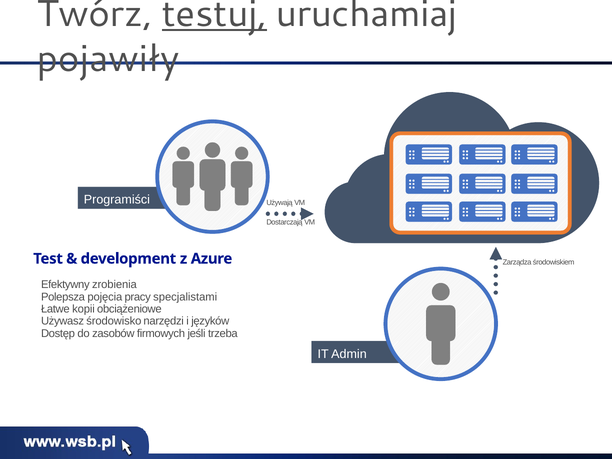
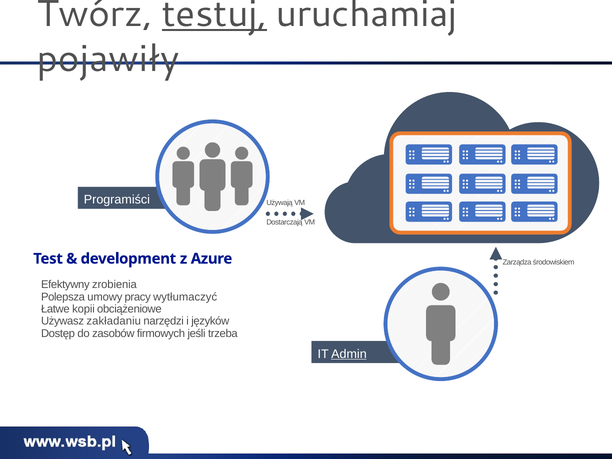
pojęcia: pojęcia -> umowy
specjalistami: specjalistami -> wytłumaczyć
środowisko: środowisko -> zakładaniu
Admin underline: none -> present
